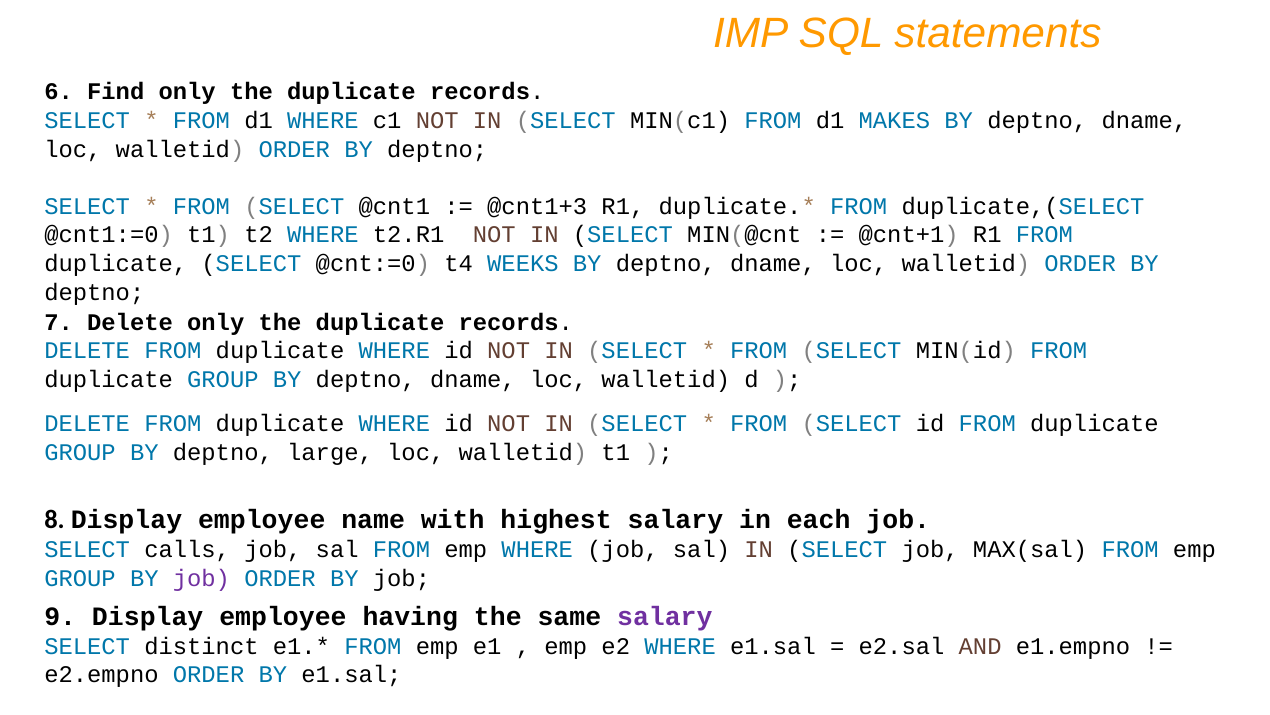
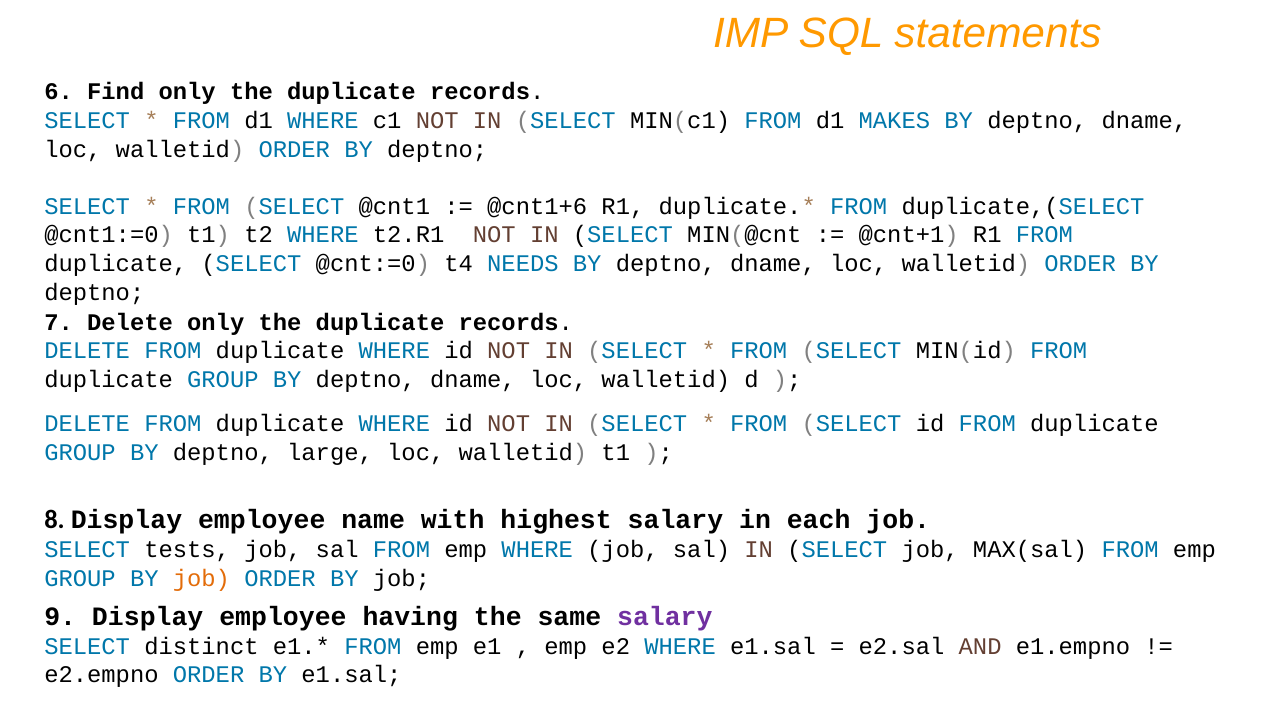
@cnt1+3: @cnt1+3 -> @cnt1+6
WEEKS: WEEKS -> NEEDS
calls: calls -> tests
job at (201, 578) colour: purple -> orange
